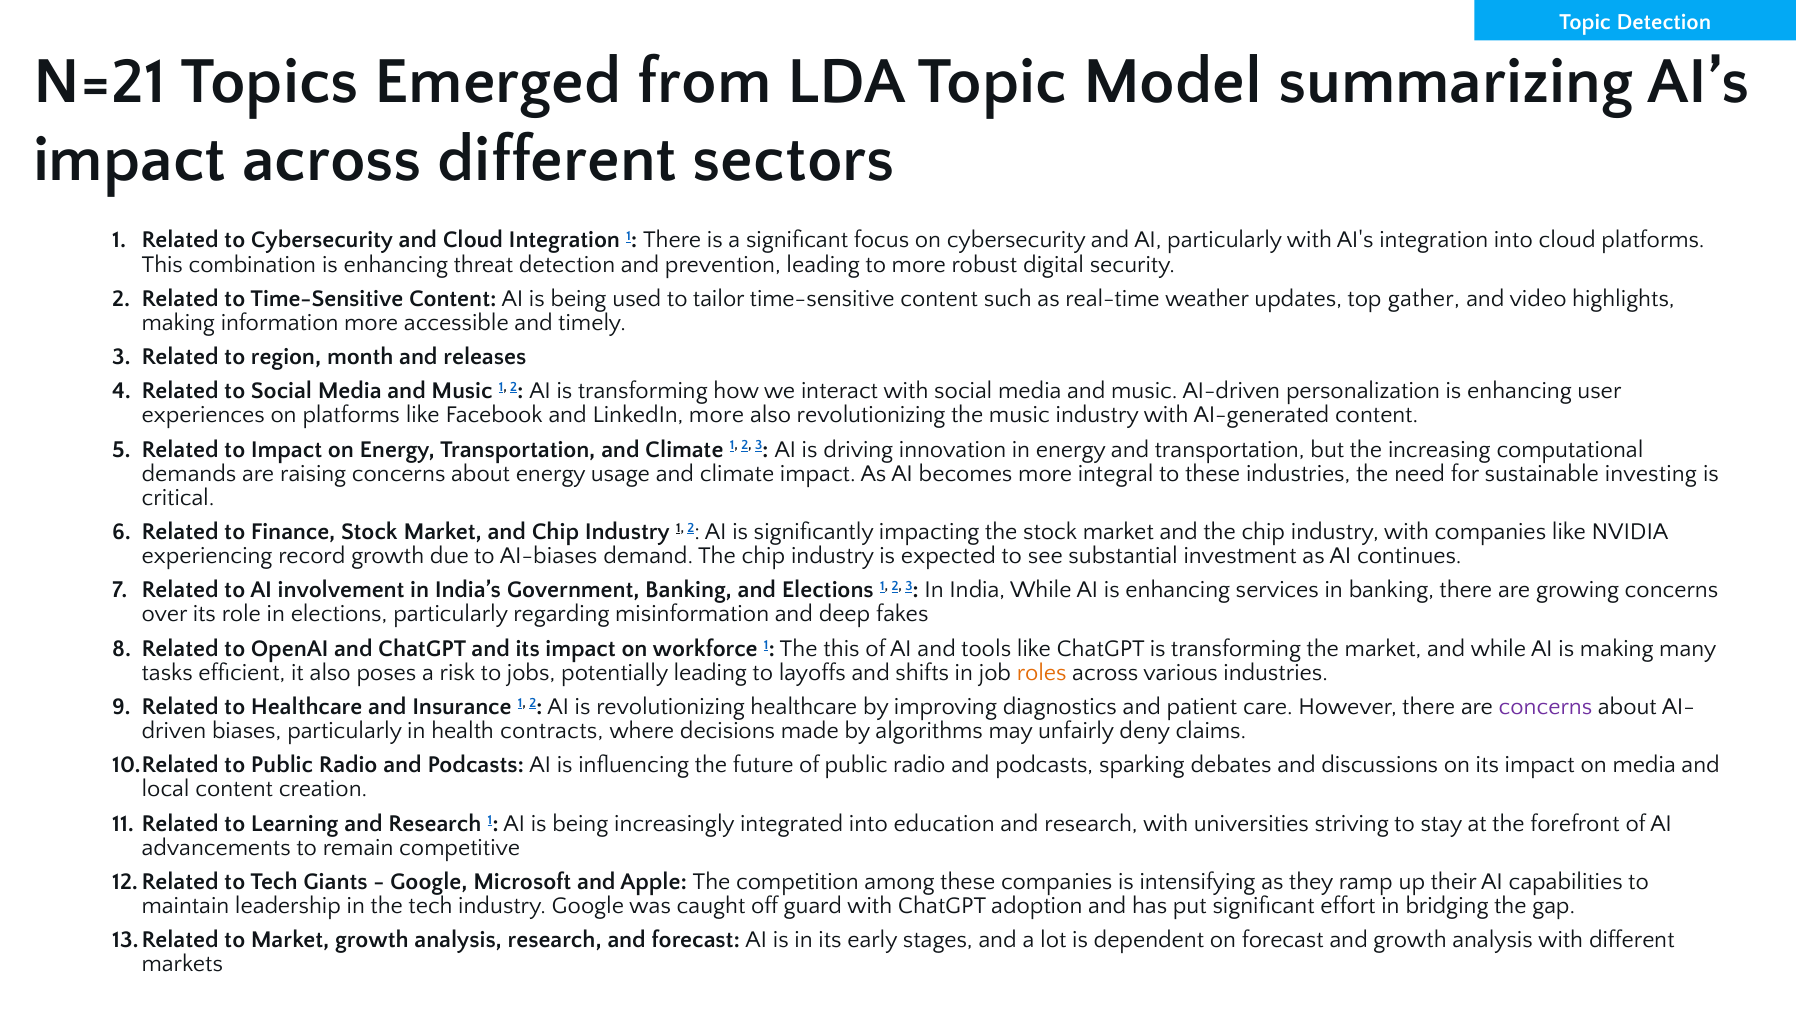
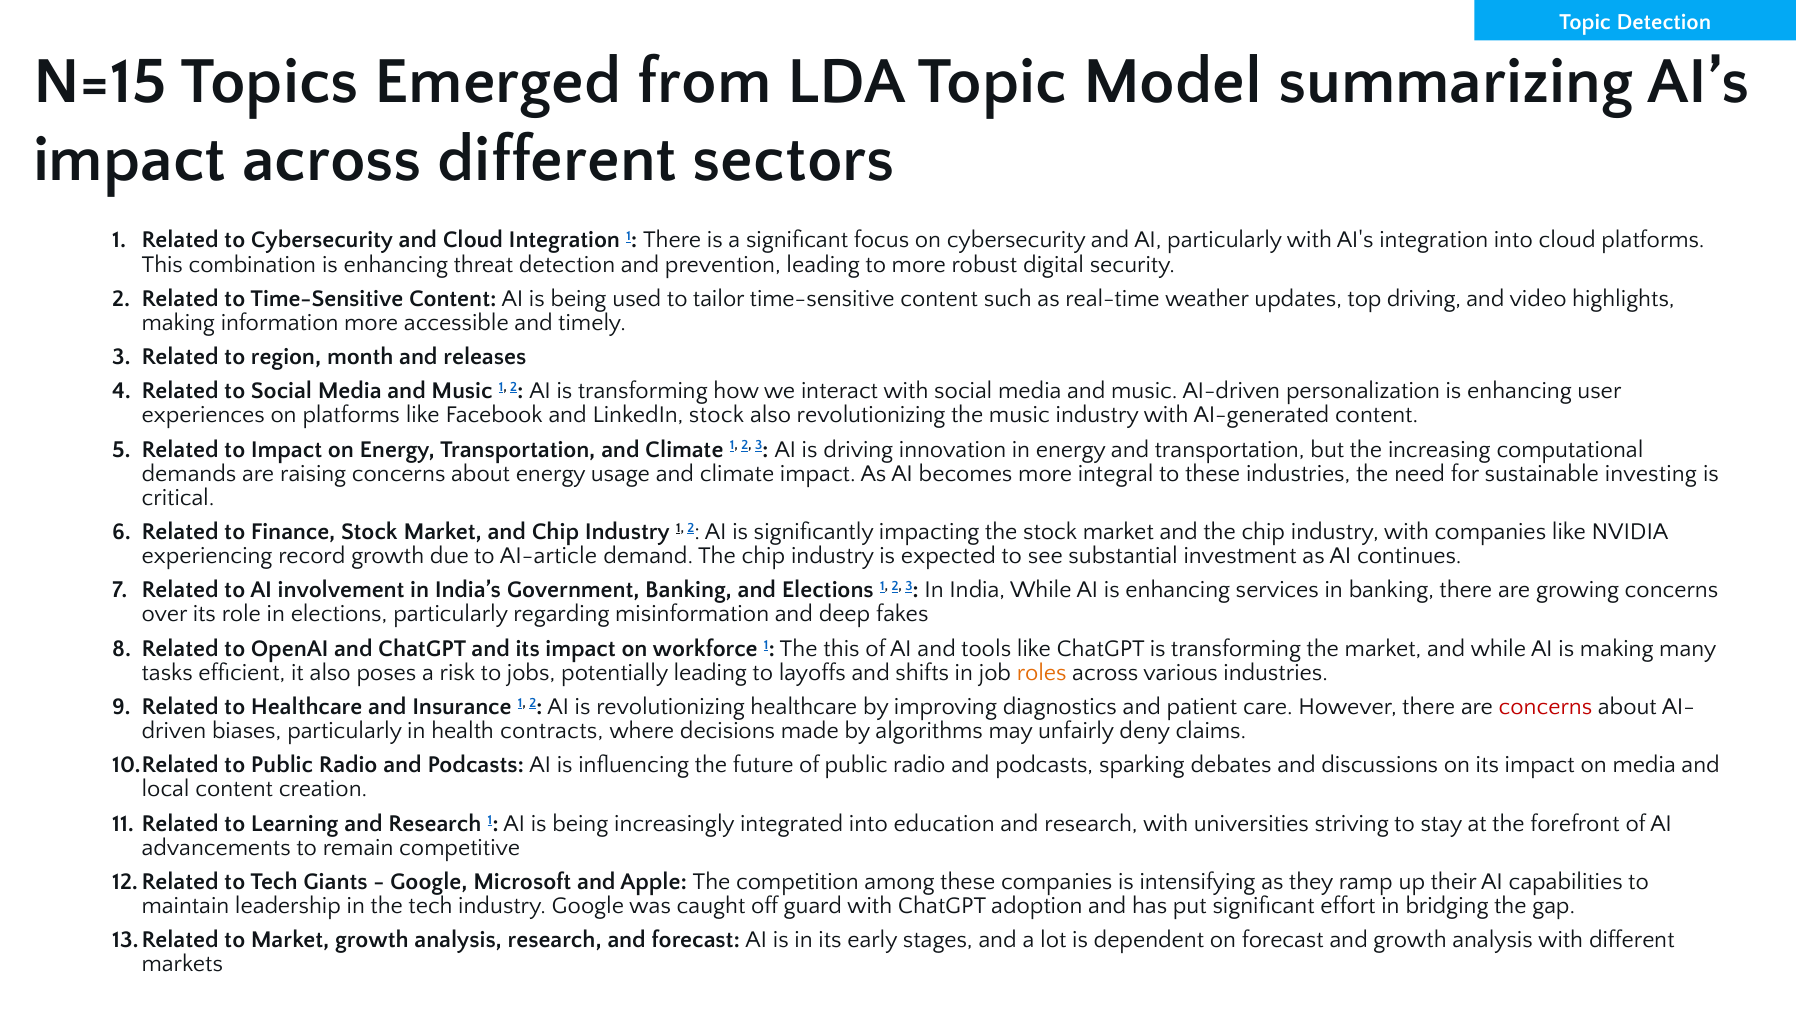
N=21: N=21 -> N=15
top gather: gather -> driving
LinkedIn more: more -> stock
AI-biases: AI-biases -> AI-article
concerns at (1545, 707) colour: purple -> red
